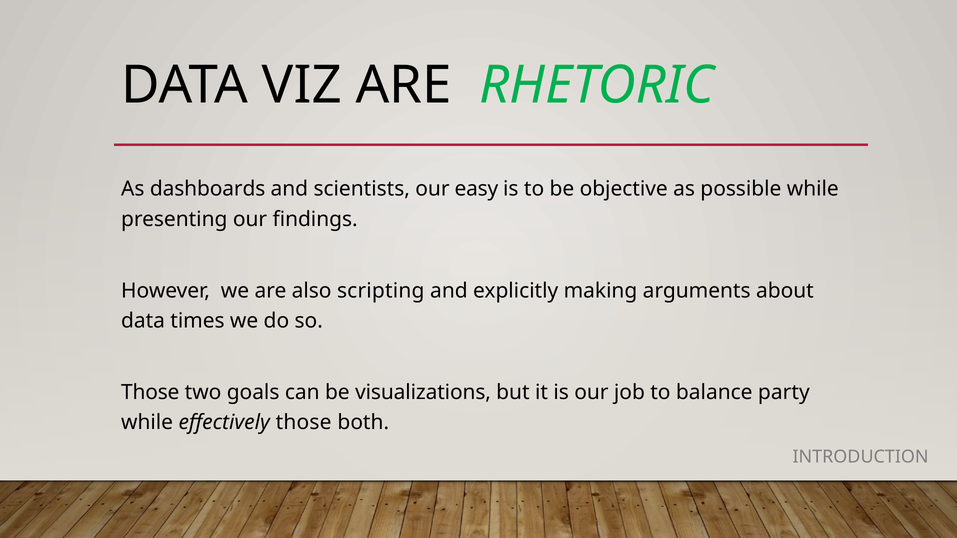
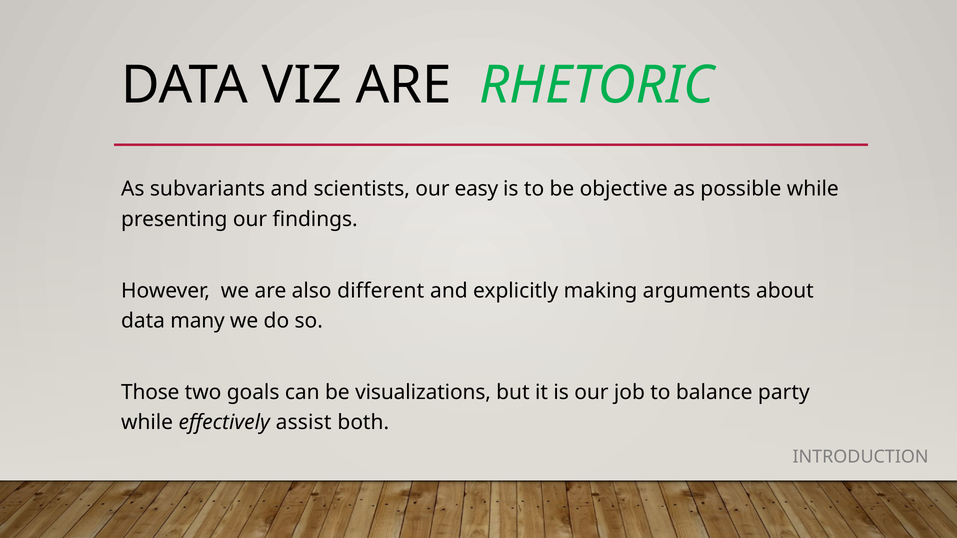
dashboards: dashboards -> subvariants
scripting: scripting -> different
times: times -> many
effectively those: those -> assist
